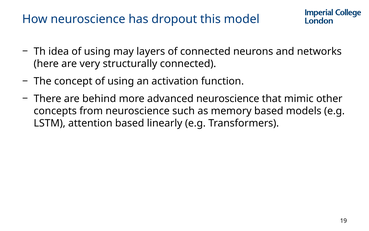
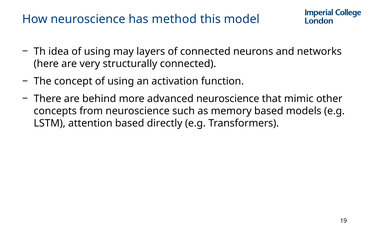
dropout: dropout -> method
linearly: linearly -> directly
